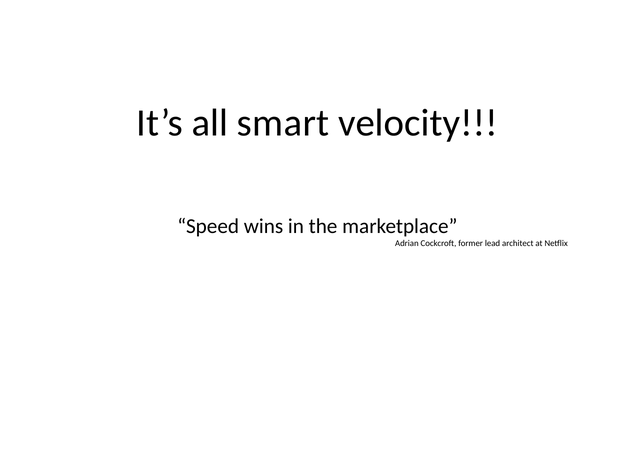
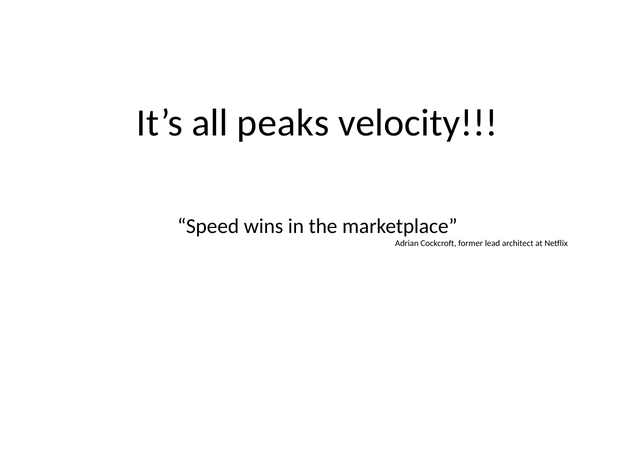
smart: smart -> peaks
